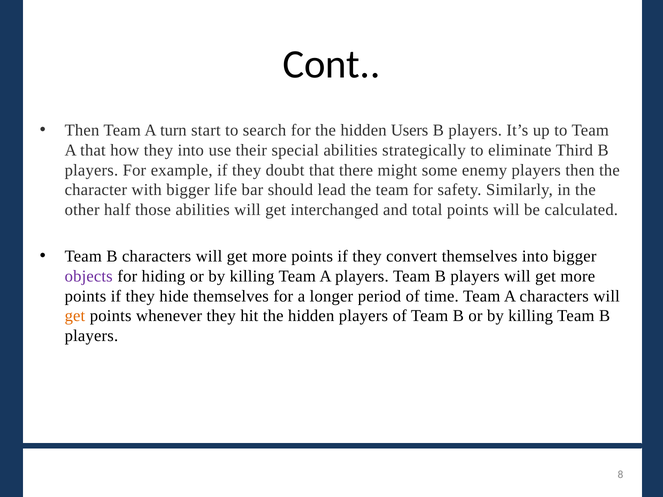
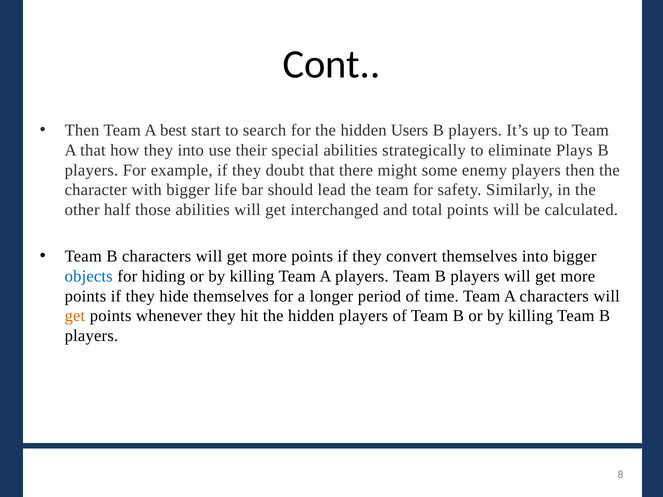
turn: turn -> best
Third: Third -> Plays
objects colour: purple -> blue
